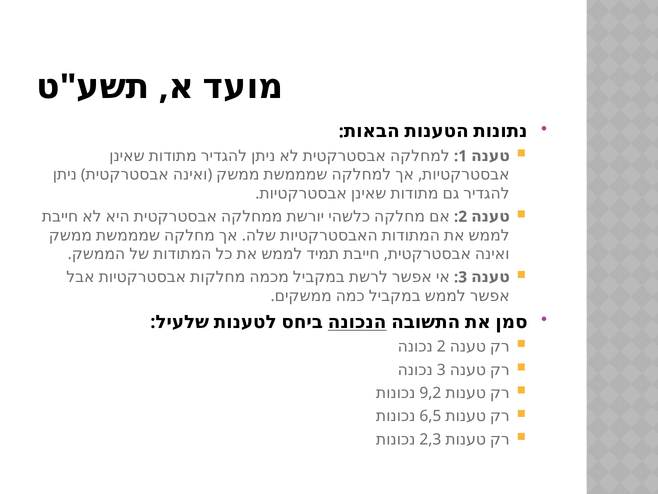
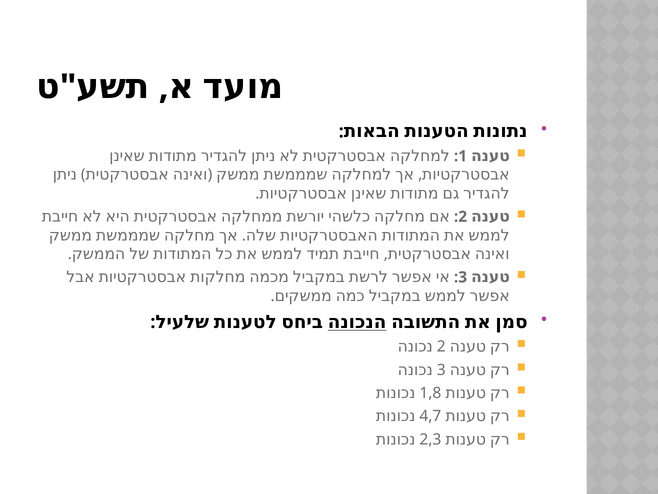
9,2: 9,2 -> 1,8
6,5: 6,5 -> 4,7
